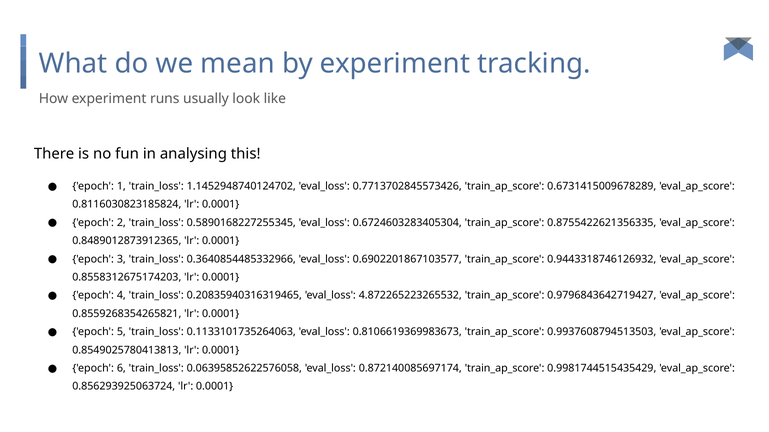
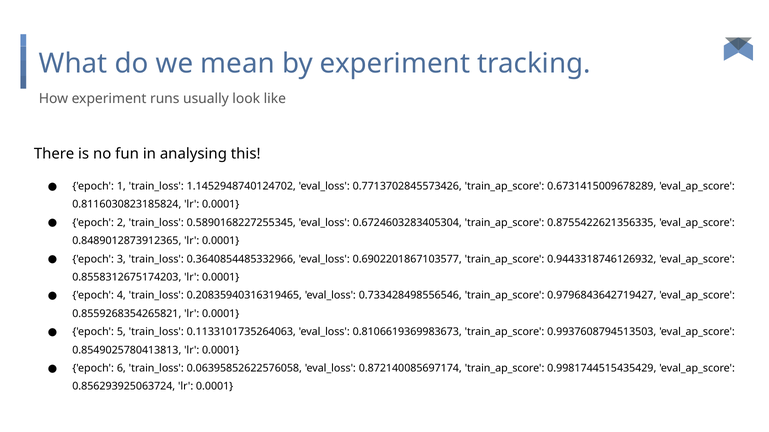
4.872265223265532: 4.872265223265532 -> 0.733428498556546
